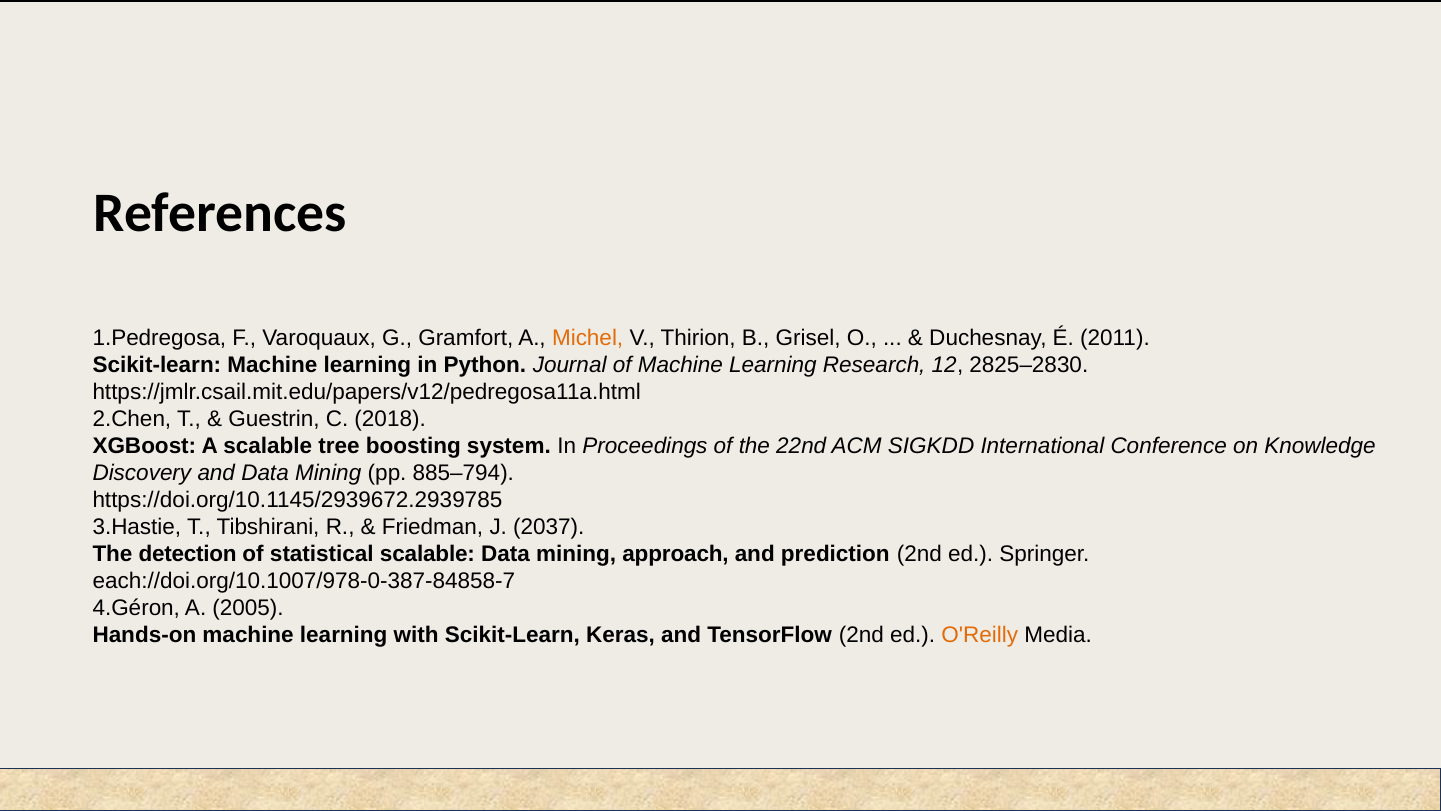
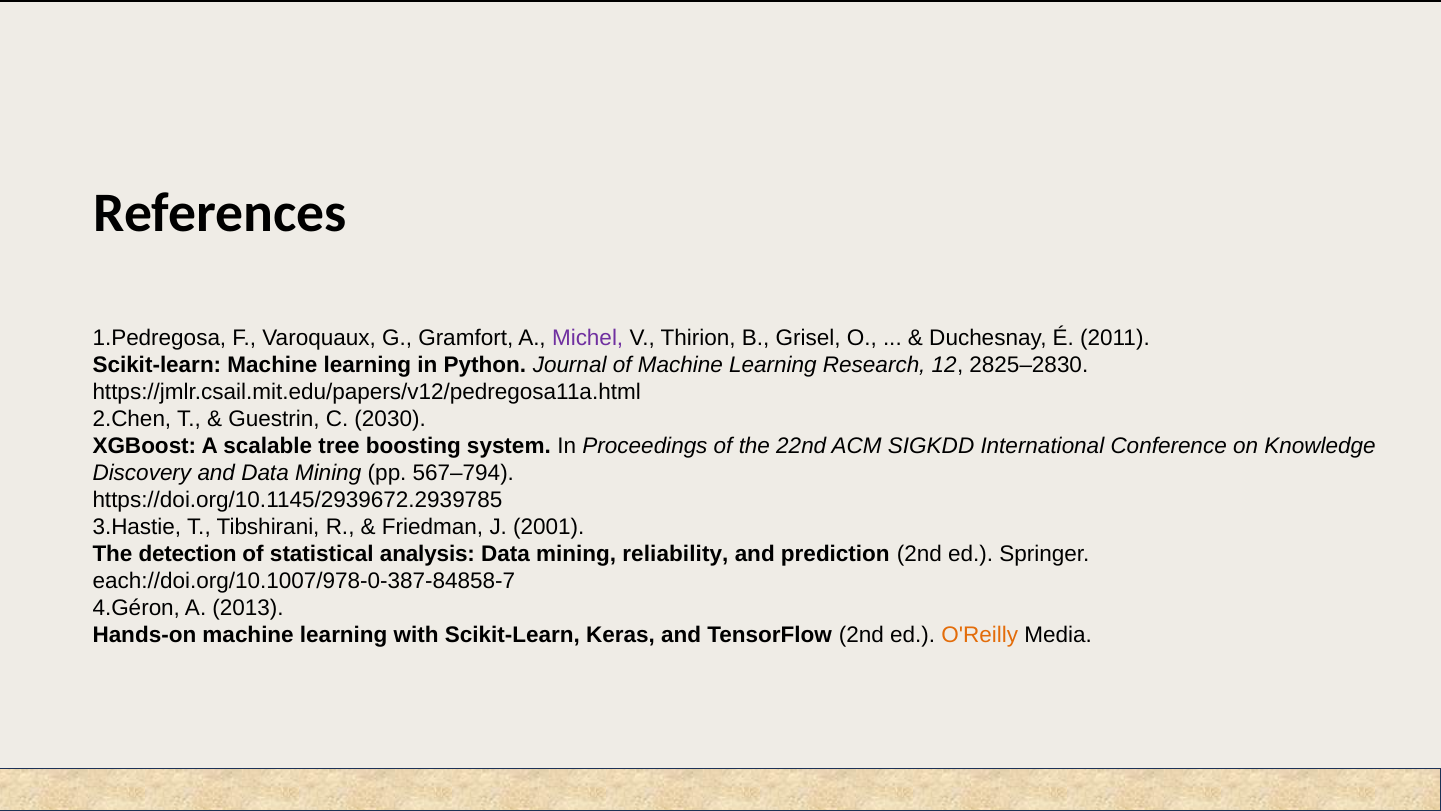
Michel colour: orange -> purple
2018: 2018 -> 2030
885–794: 885–794 -> 567–794
2037: 2037 -> 2001
statistical scalable: scalable -> analysis
approach: approach -> reliability
2005: 2005 -> 2013
